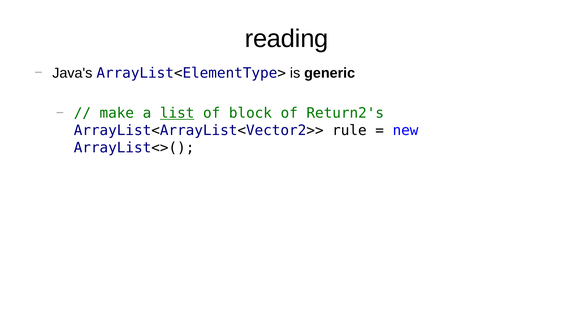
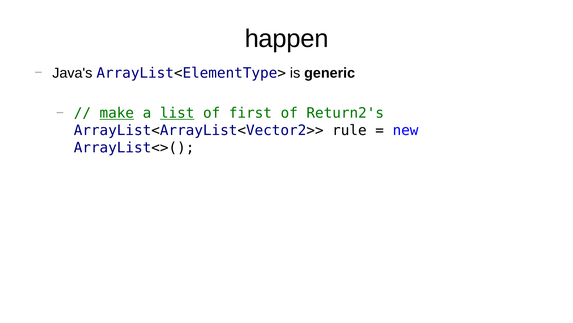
reading: reading -> happen
make underline: none -> present
block: block -> first
